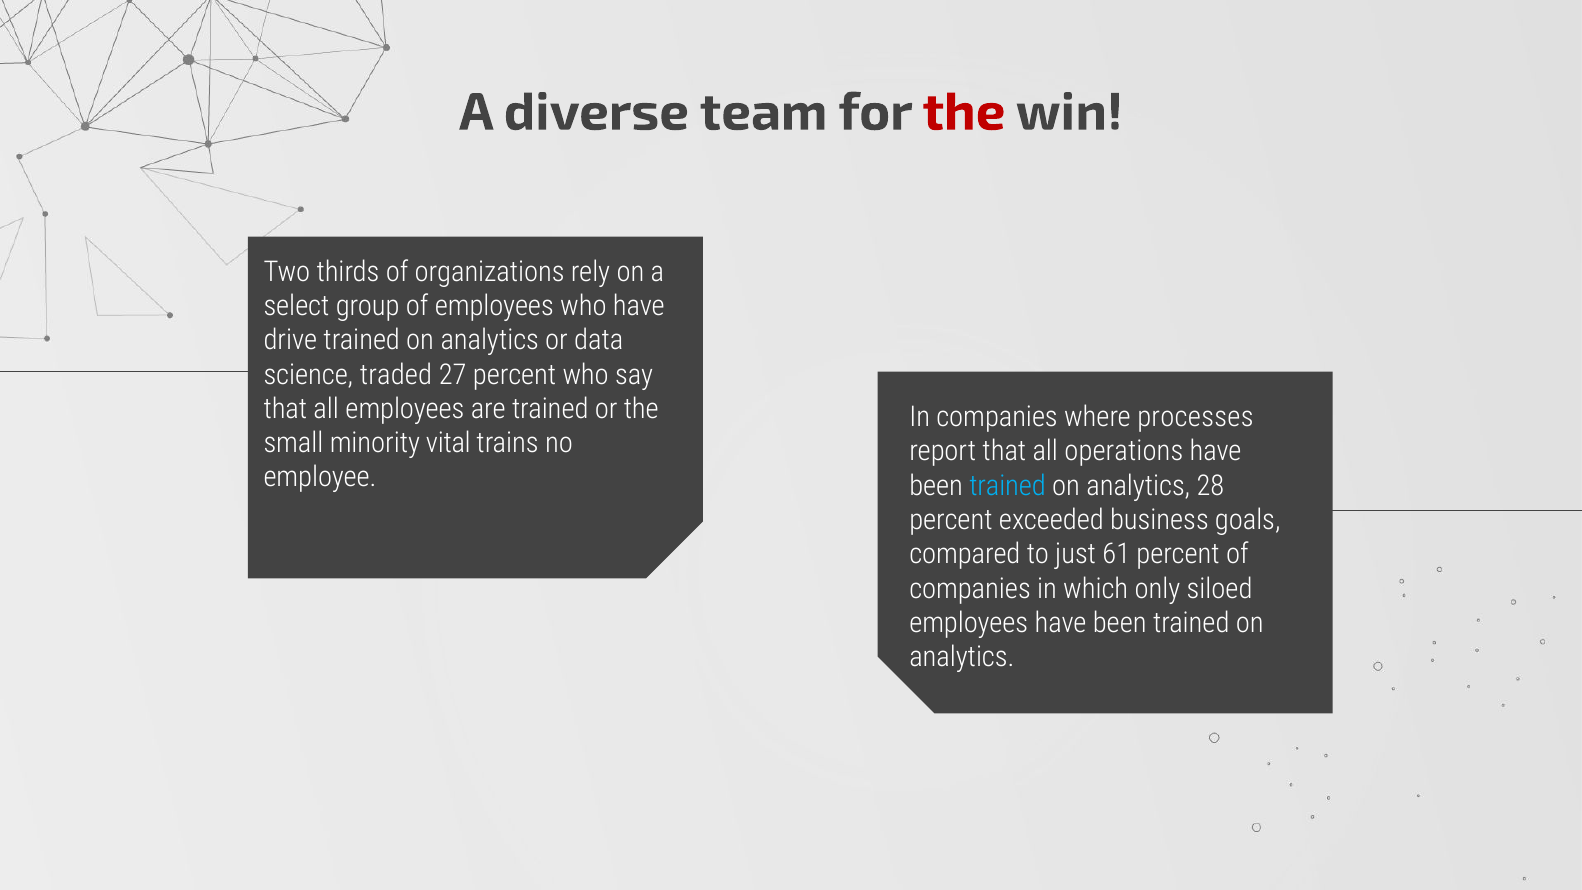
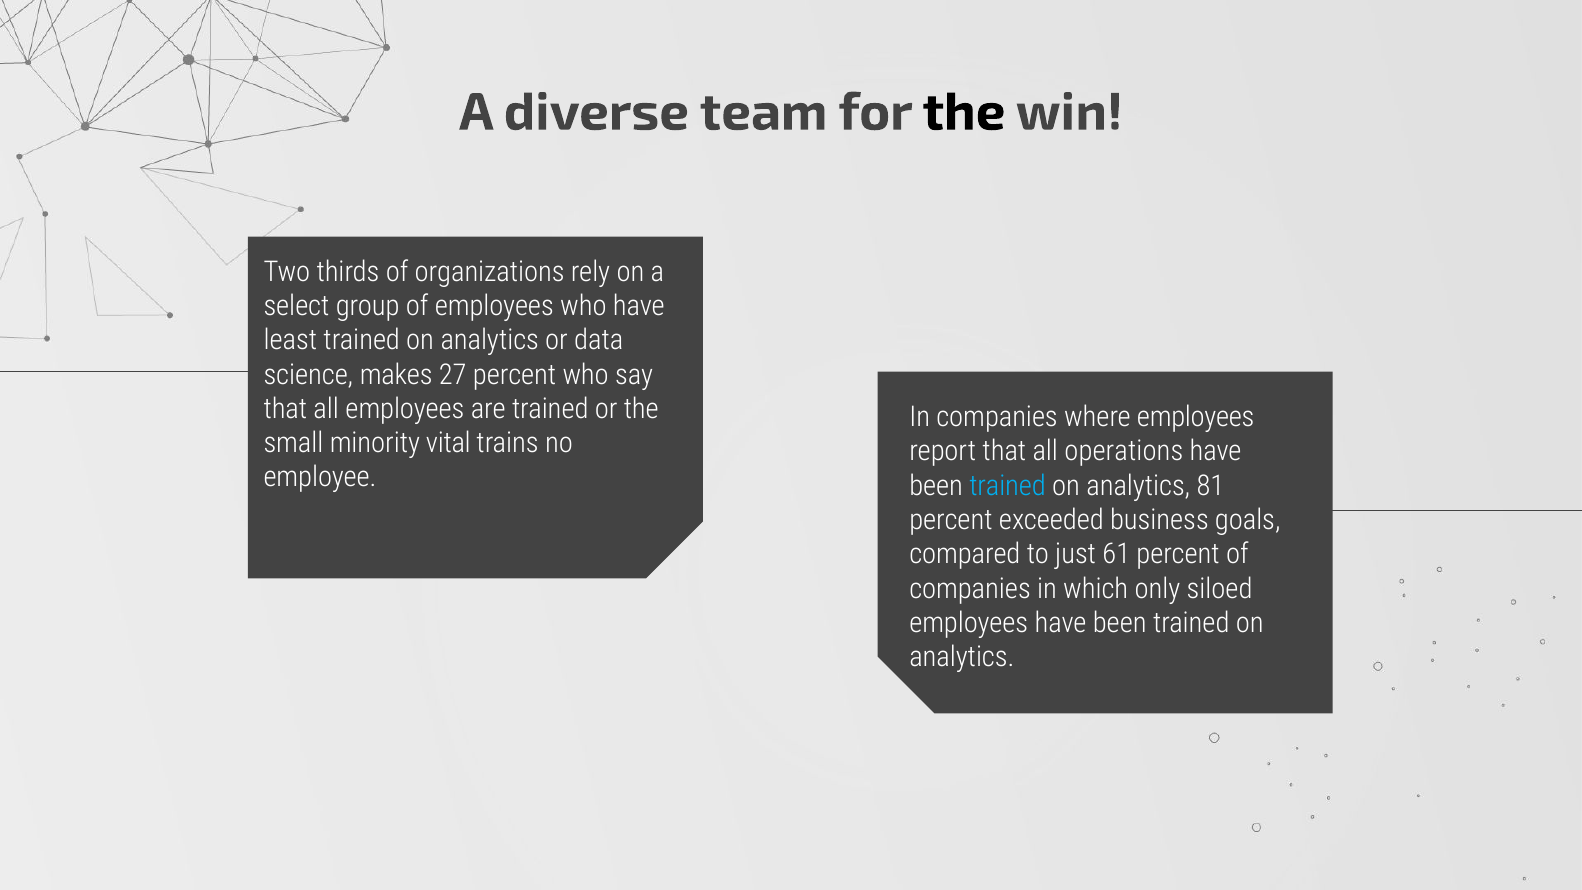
the at (964, 112) colour: red -> black
drive: drive -> least
traded: traded -> makes
where processes: processes -> employees
28: 28 -> 81
